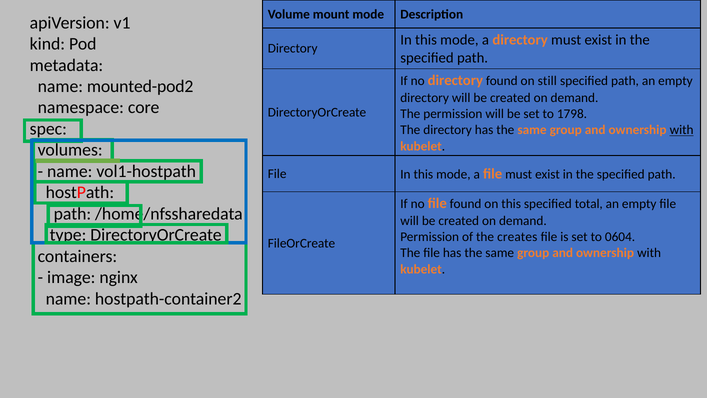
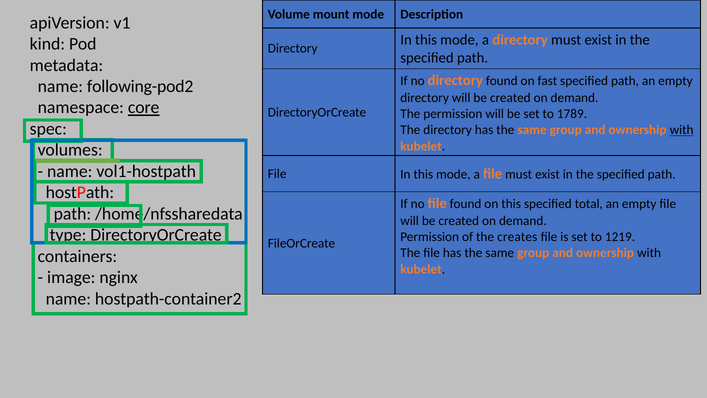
still: still -> fast
mounted-pod2: mounted-pod2 -> following-pod2
core underline: none -> present
1798: 1798 -> 1789
0604: 0604 -> 1219
